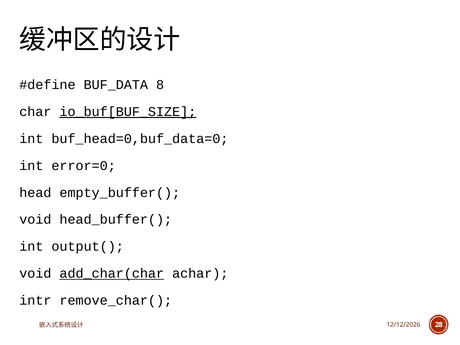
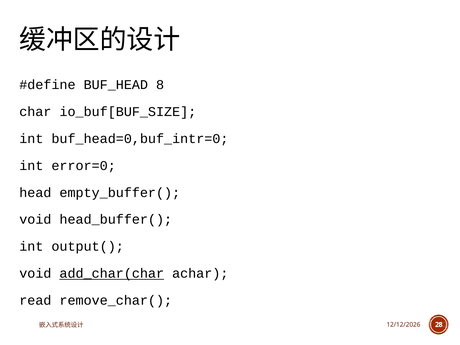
BUF_DATA: BUF_DATA -> BUF_HEAD
io_buf[BUF_SIZE underline: present -> none
buf_head=0,buf_data=0: buf_head=0,buf_data=0 -> buf_head=0,buf_intr=0
intr: intr -> read
